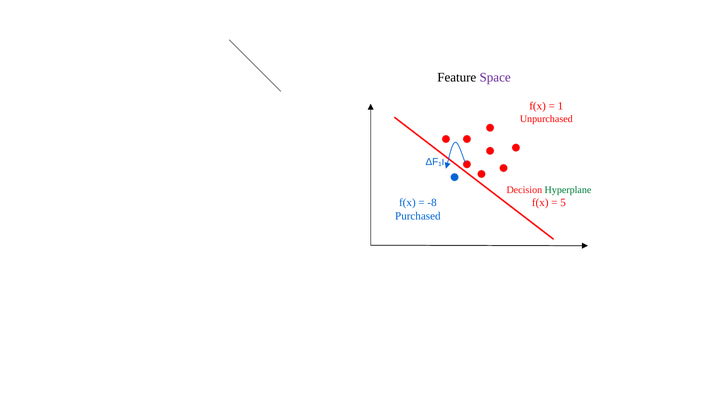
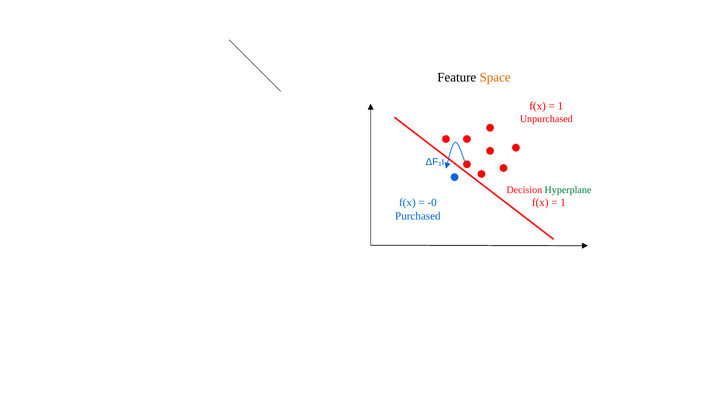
Space colour: purple -> orange
-8: -8 -> -0
5 at (563, 203): 5 -> 1
